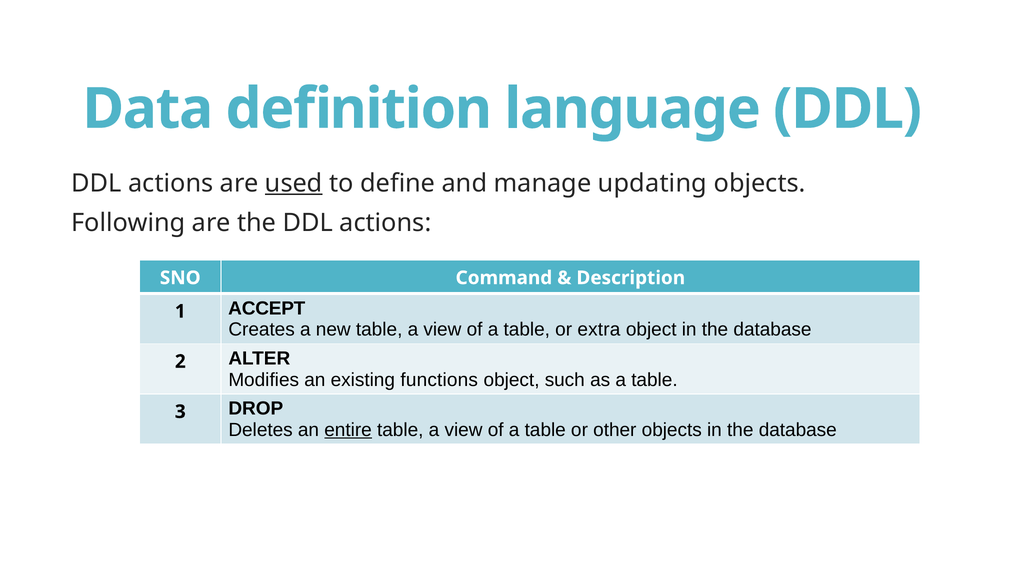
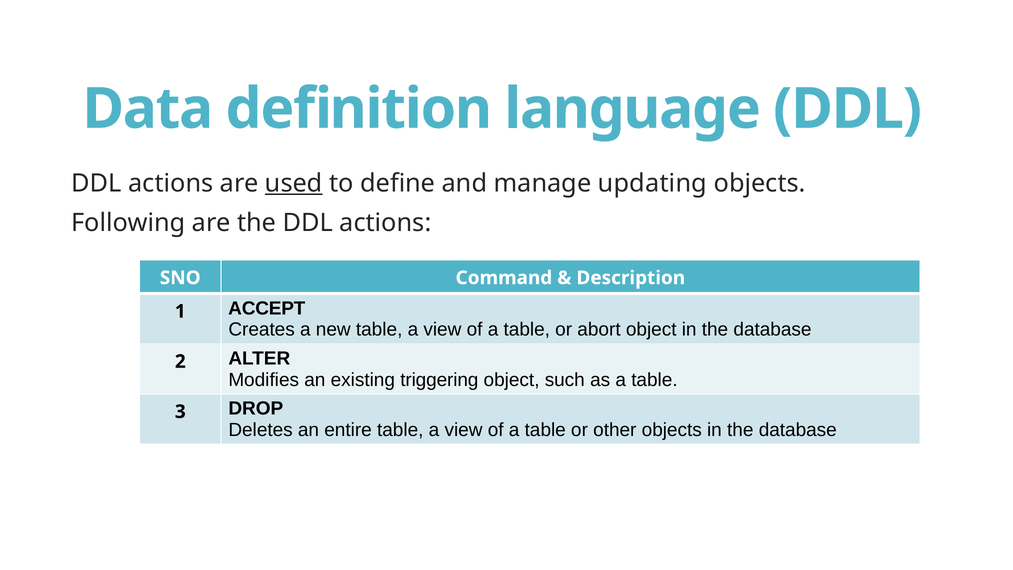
extra: extra -> abort
functions: functions -> triggering
entire underline: present -> none
